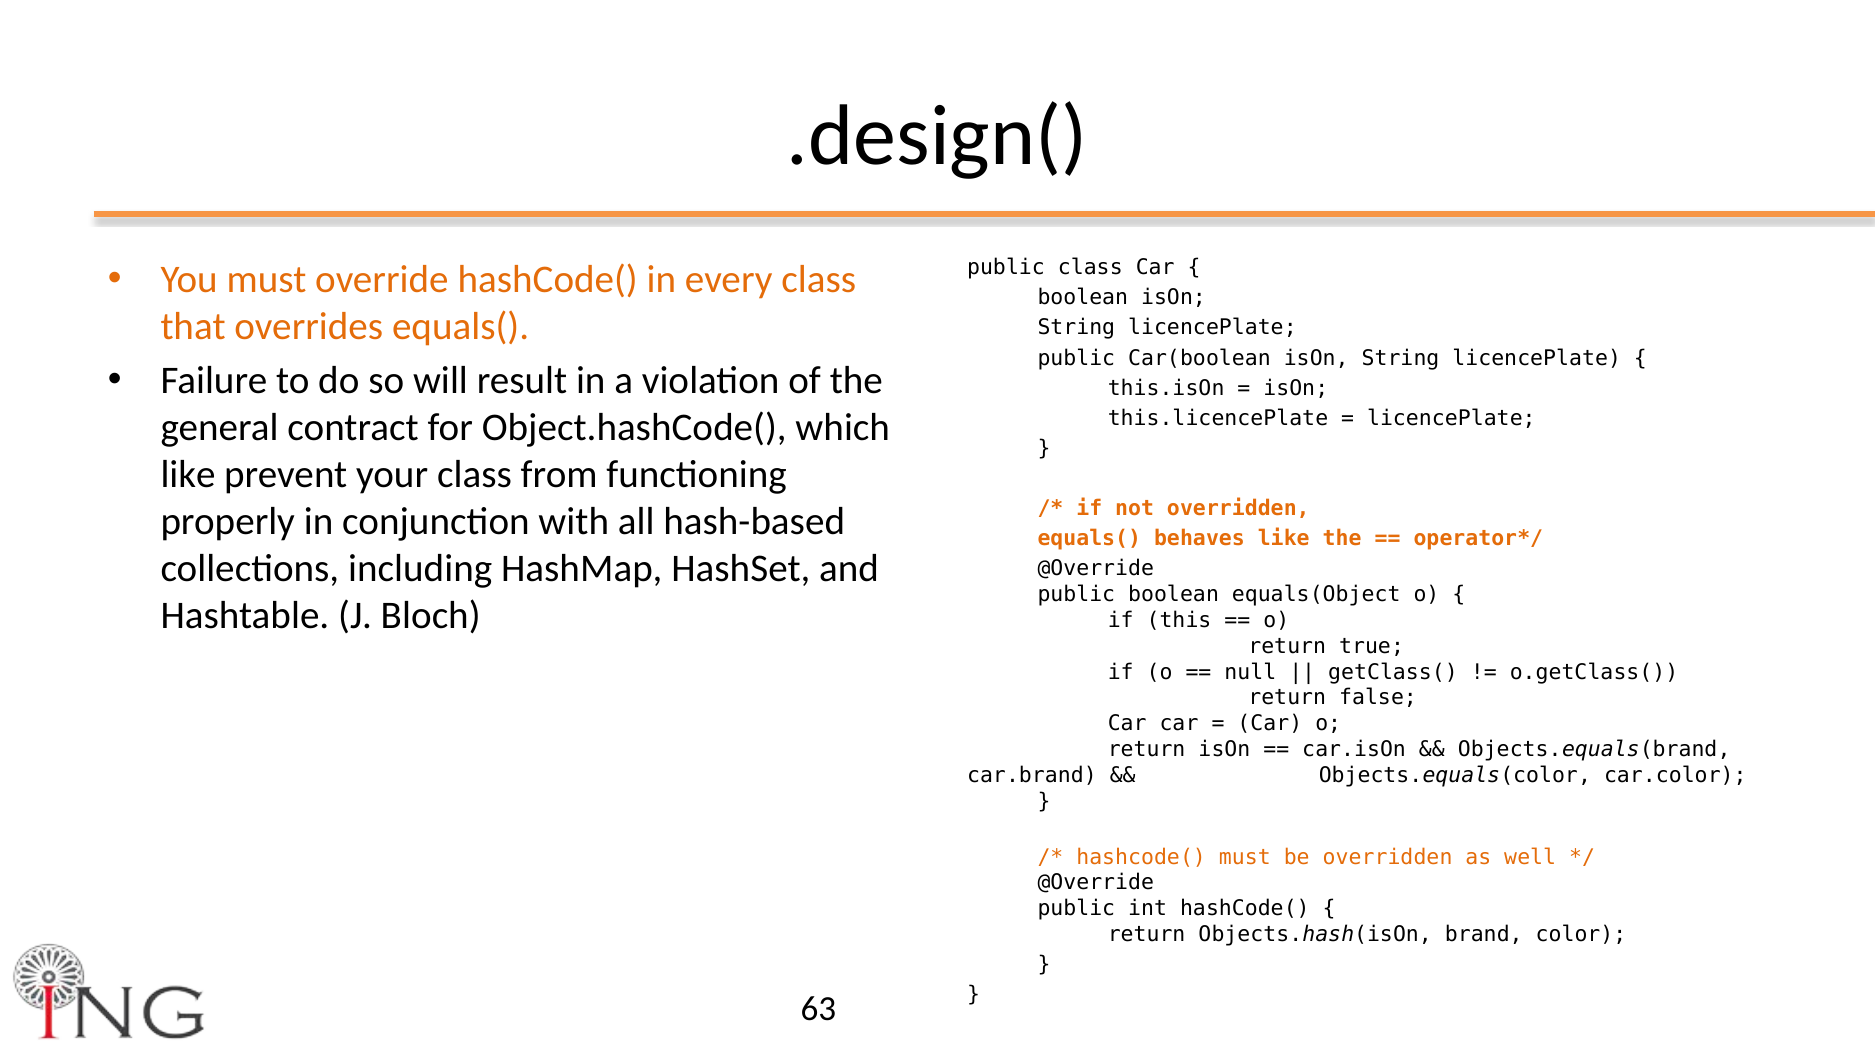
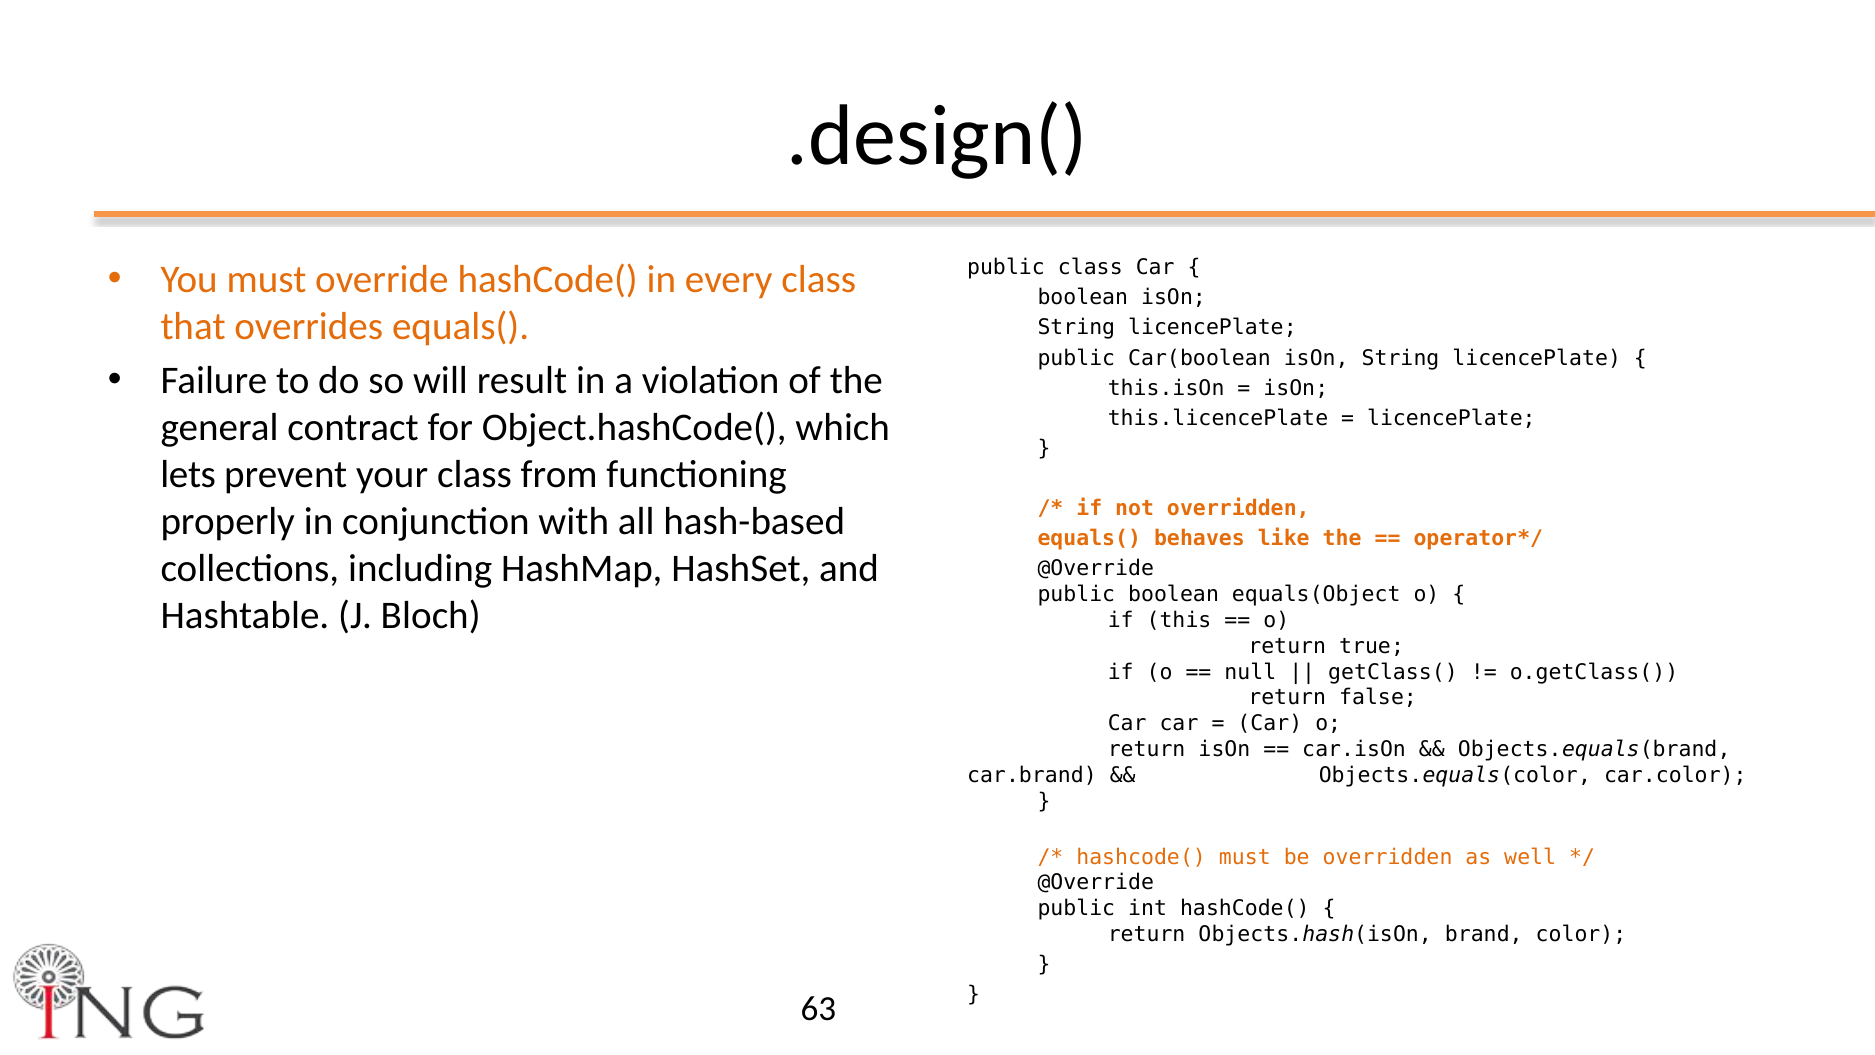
like at (188, 475): like -> lets
